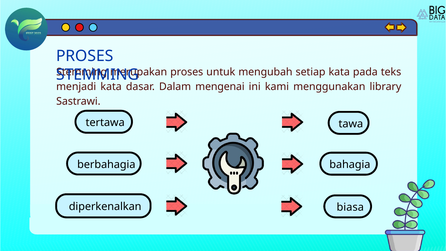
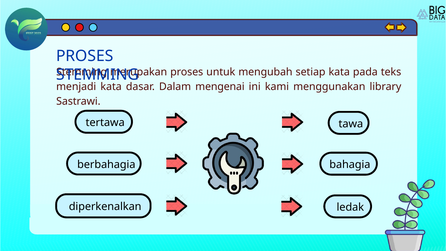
biasa: biasa -> ledak
